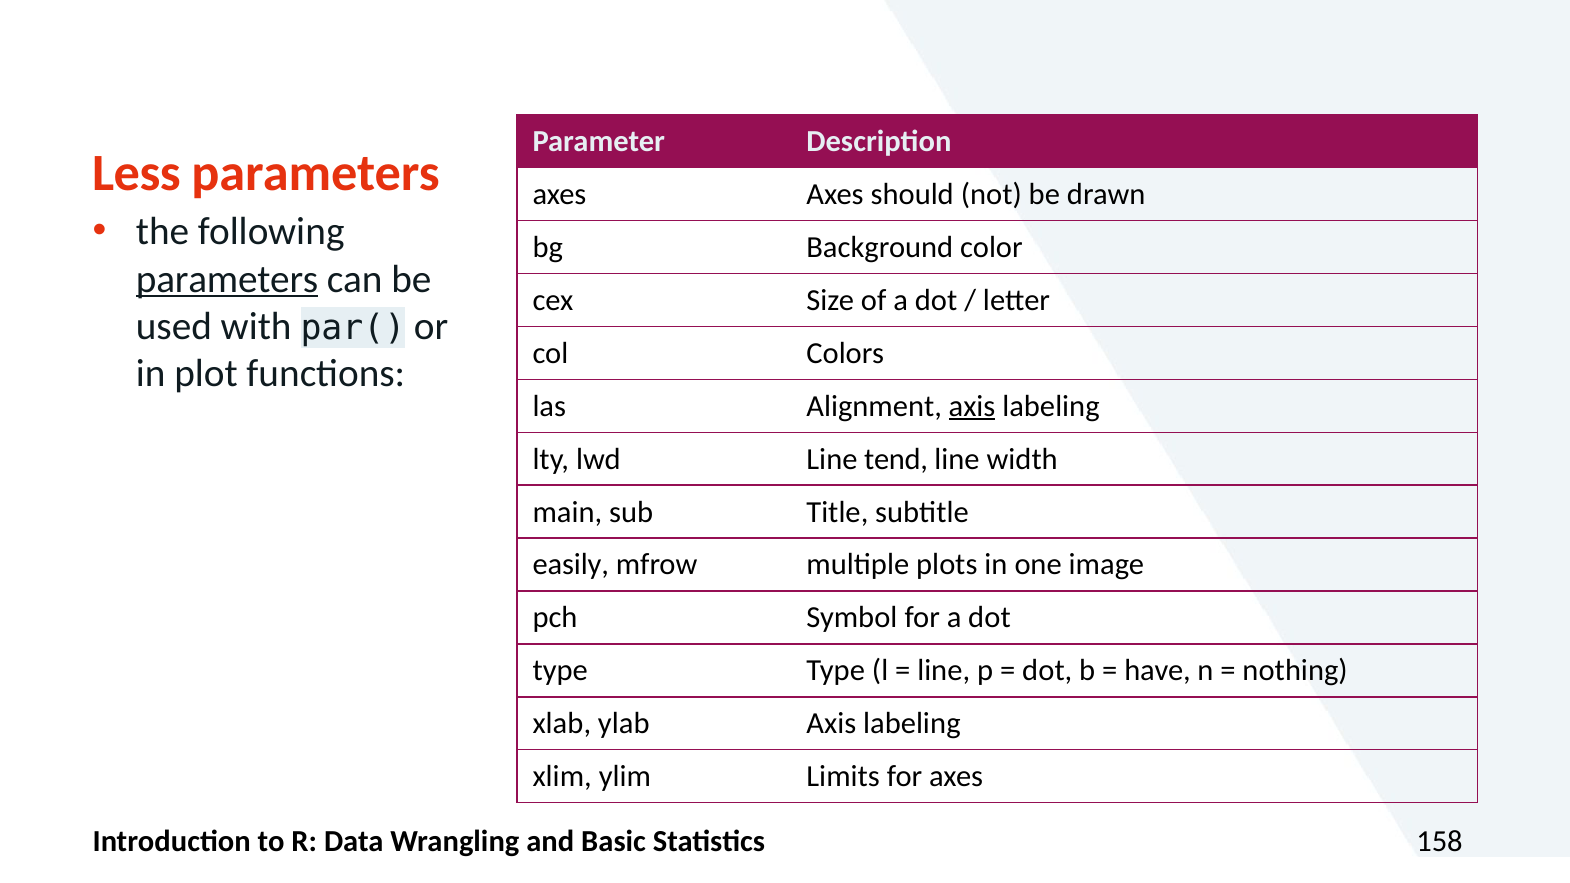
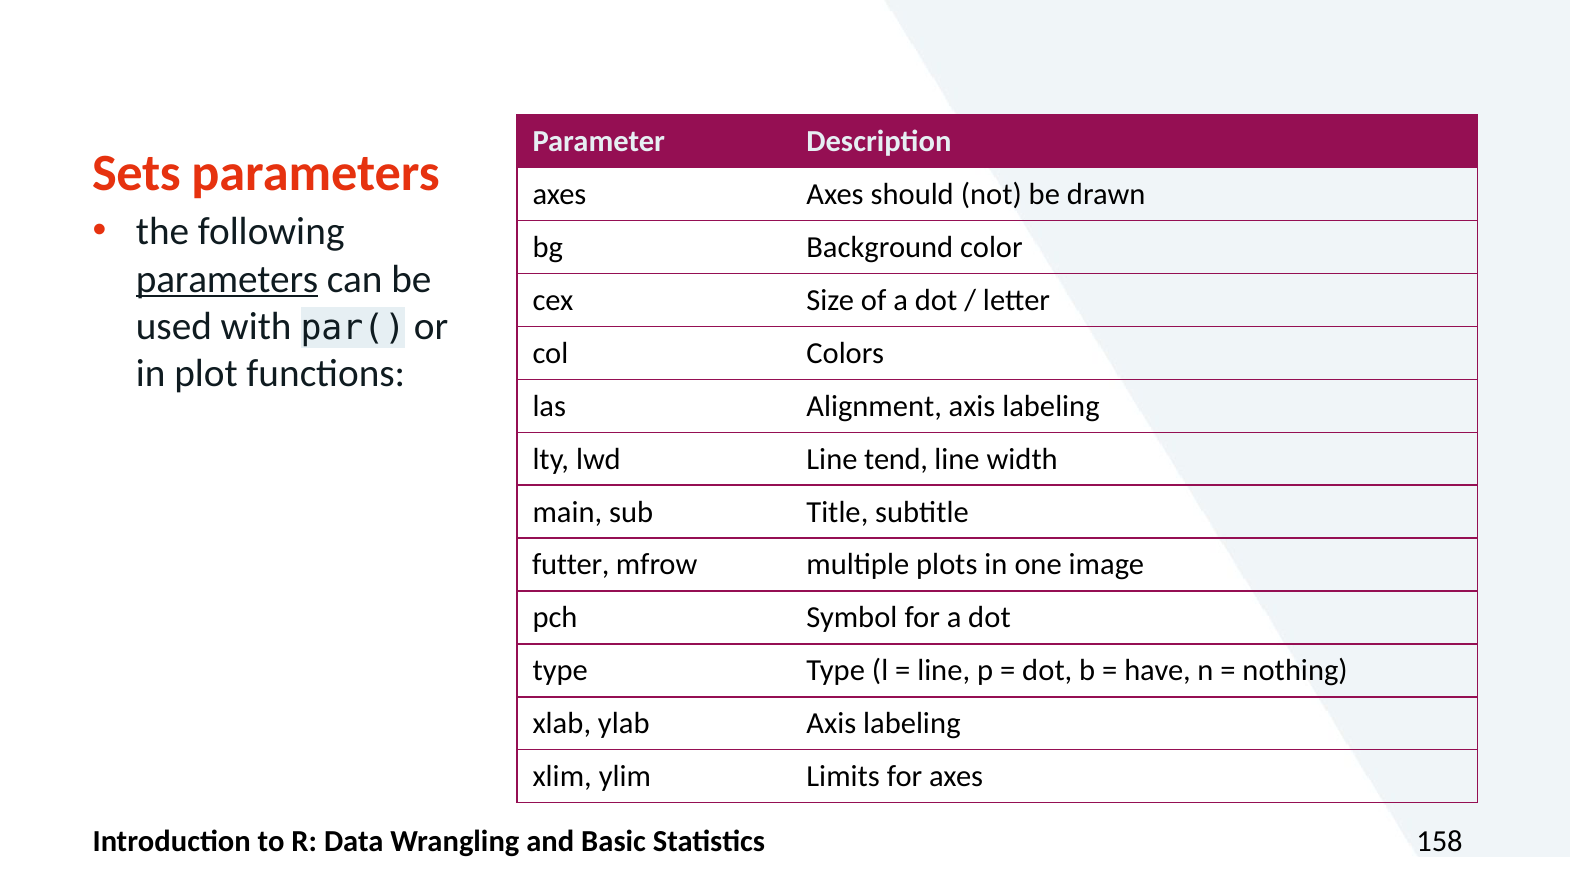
Less: Less -> Sets
axis at (972, 406) underline: present -> none
easily: easily -> futter
